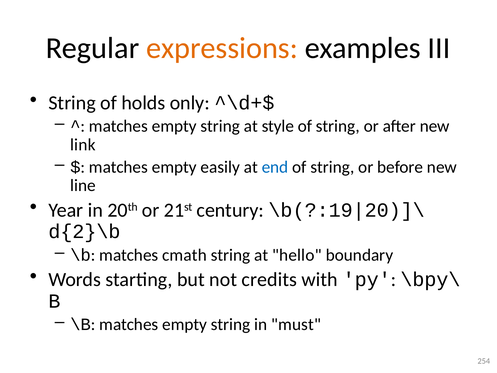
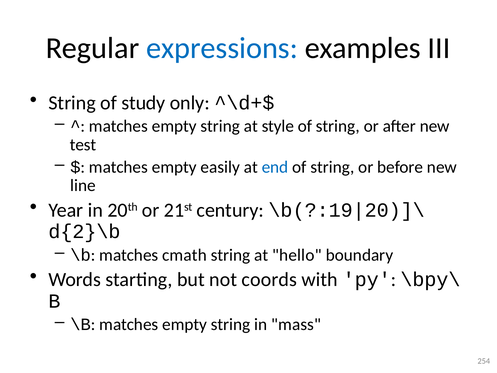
expressions colour: orange -> blue
holds: holds -> study
link: link -> test
credits: credits -> coords
must: must -> mass
